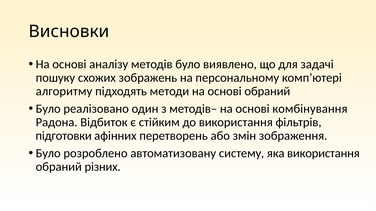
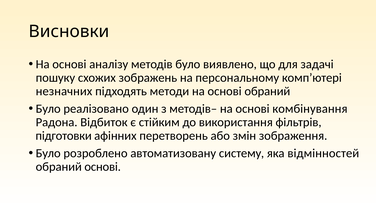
алгоритму: алгоритму -> незначних
яка використання: використання -> відмінностей
обраний різних: різних -> основі
